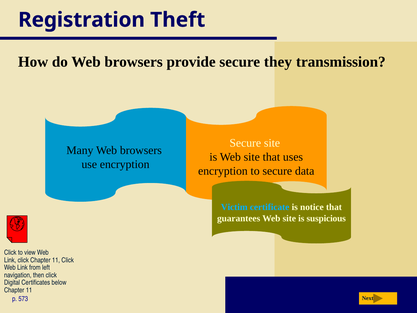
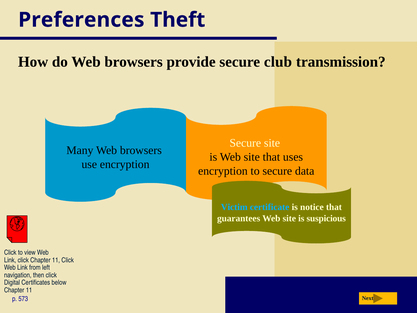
Registration: Registration -> Preferences
they: they -> club
